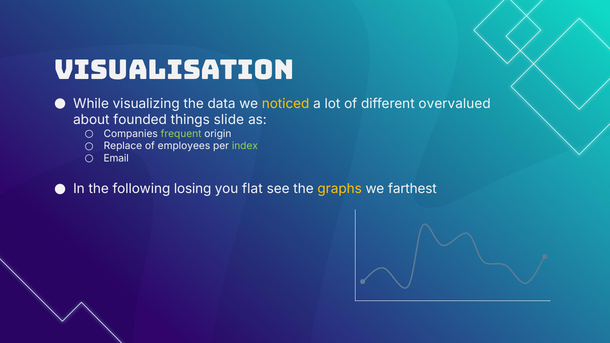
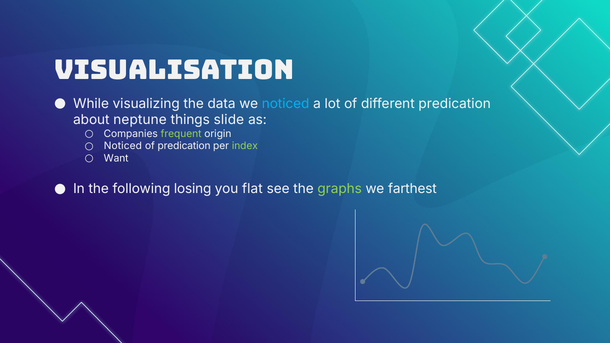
noticed at (286, 104) colour: yellow -> light blue
different overvalued: overvalued -> predication
founded: founded -> neptune
Replace at (123, 146): Replace -> Noticed
of employees: employees -> predication
Email: Email -> Want
graphs colour: yellow -> light green
